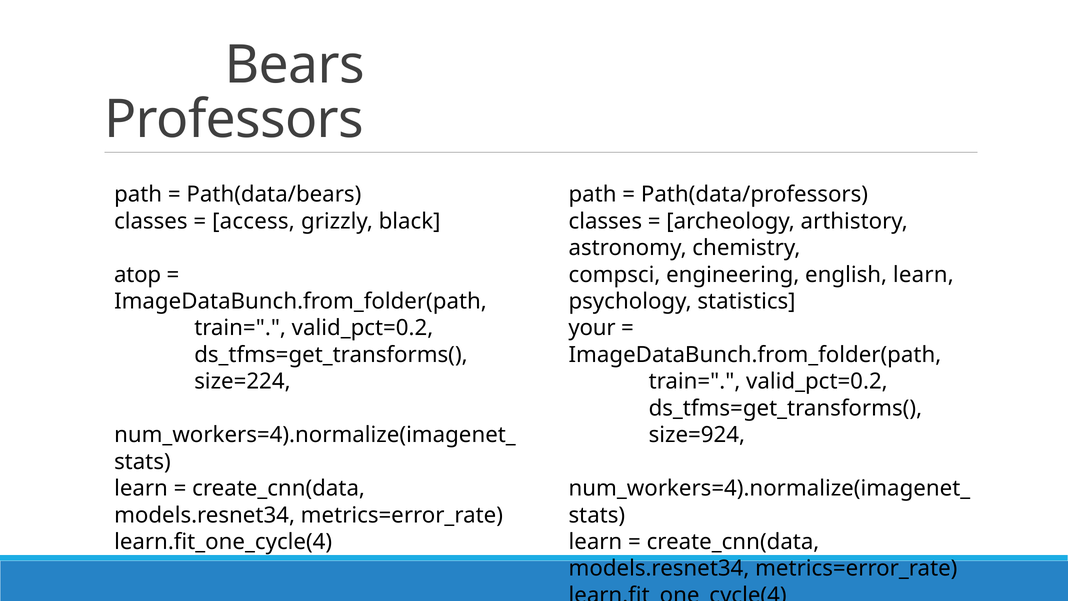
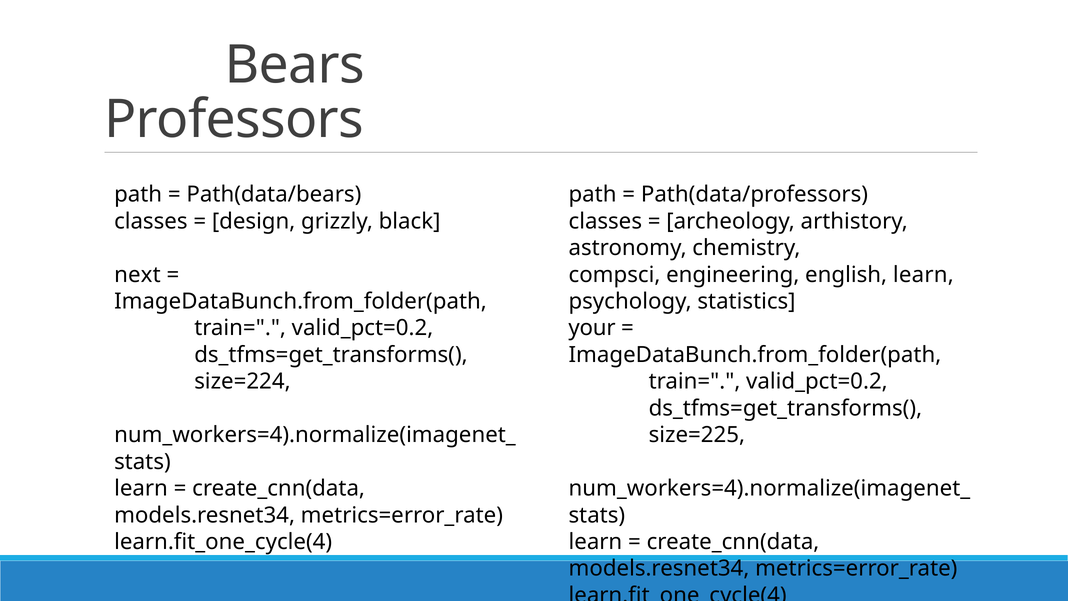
access: access -> design
atop: atop -> next
size=924: size=924 -> size=225
